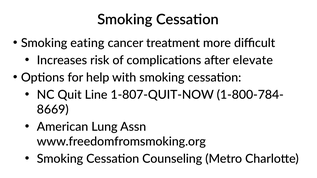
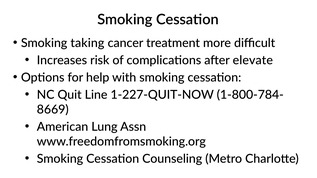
eating: eating -> taking
1-807-QUIT-NOW: 1-807-QUIT-NOW -> 1-227-QUIT-NOW
